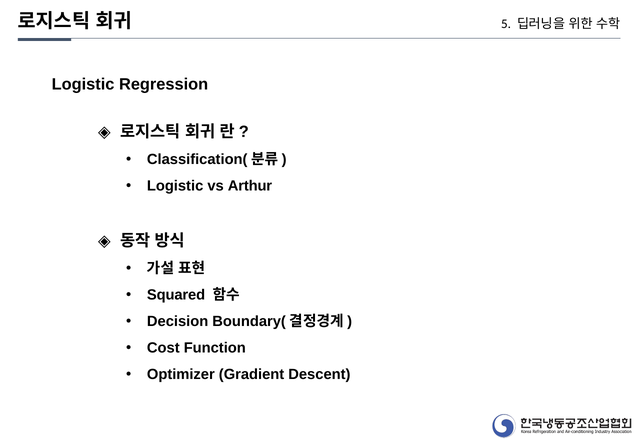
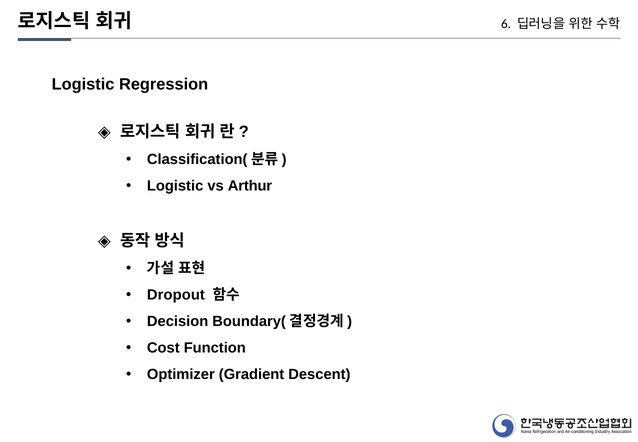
5: 5 -> 6
Squared: Squared -> Dropout
